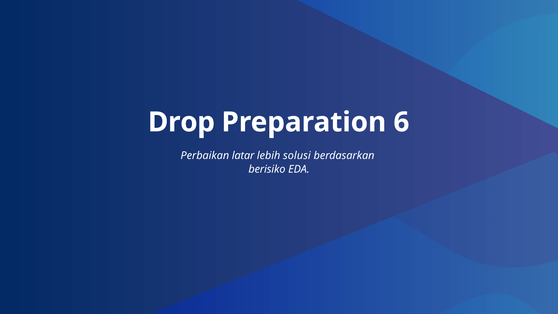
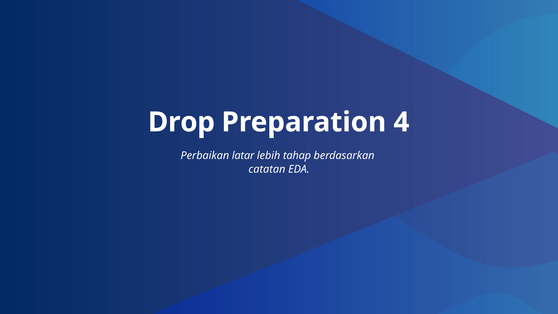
6: 6 -> 4
solusi: solusi -> tahap
berisiko: berisiko -> catatan
